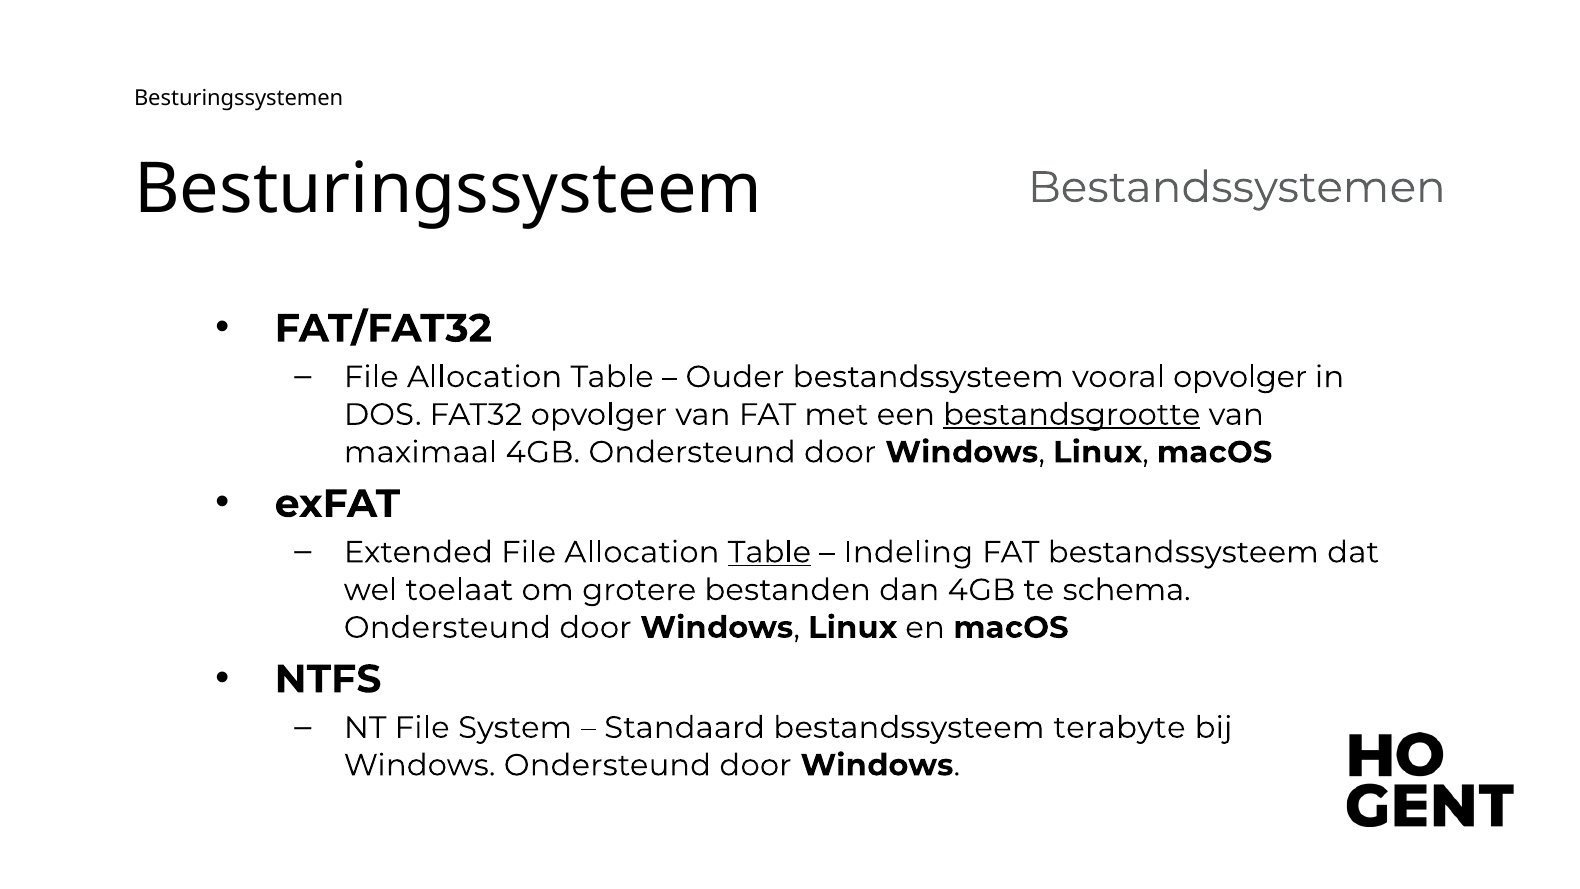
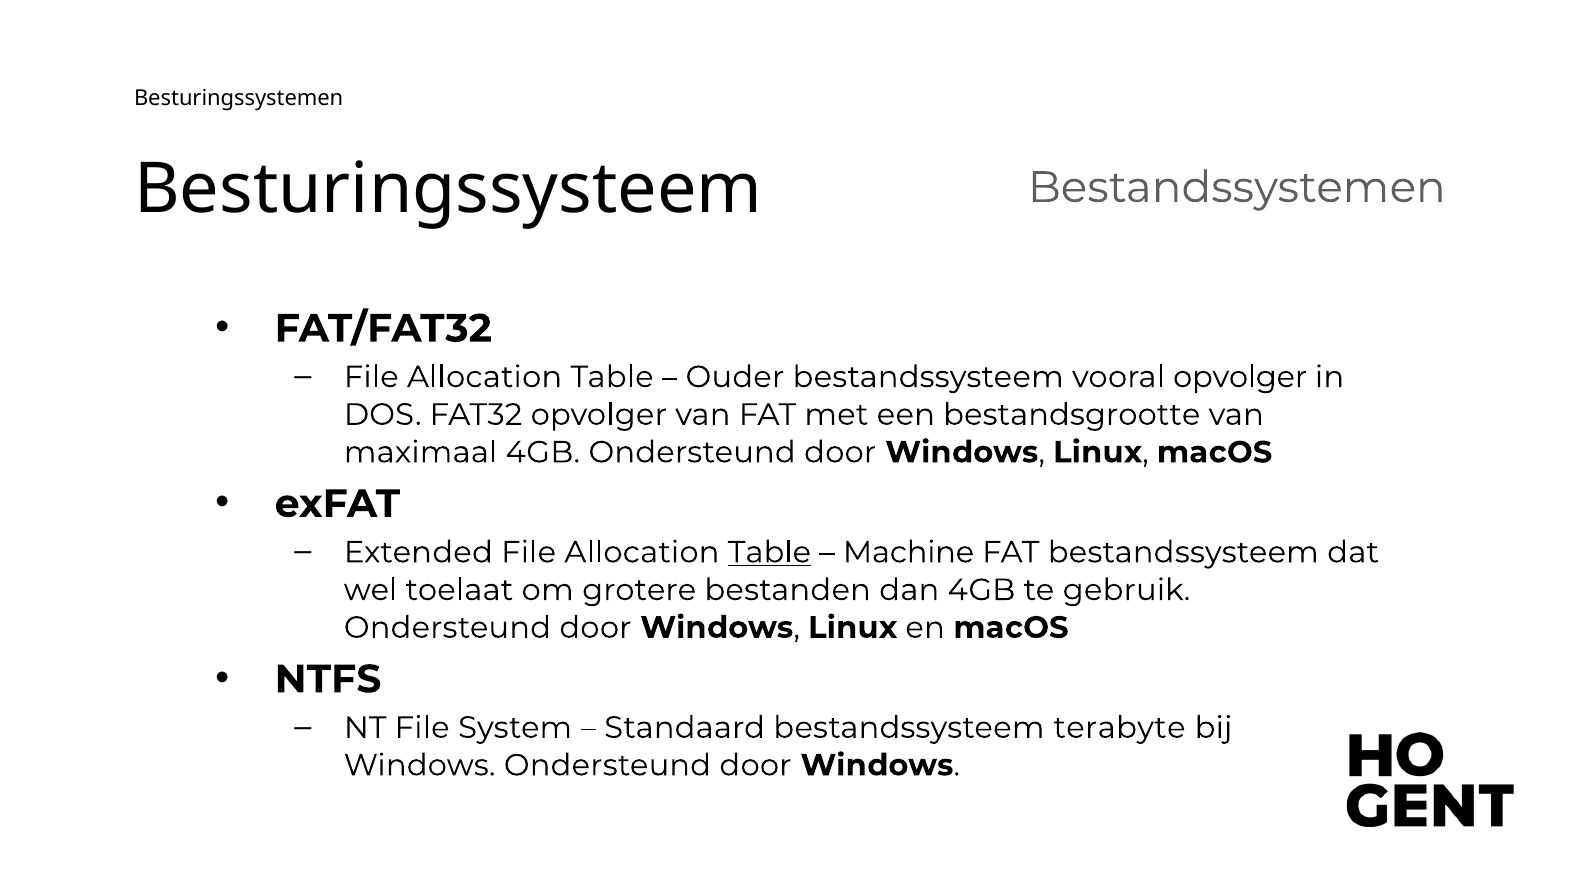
bestandsgrootte underline: present -> none
Indeling: Indeling -> Machine
schema: schema -> gebruik
